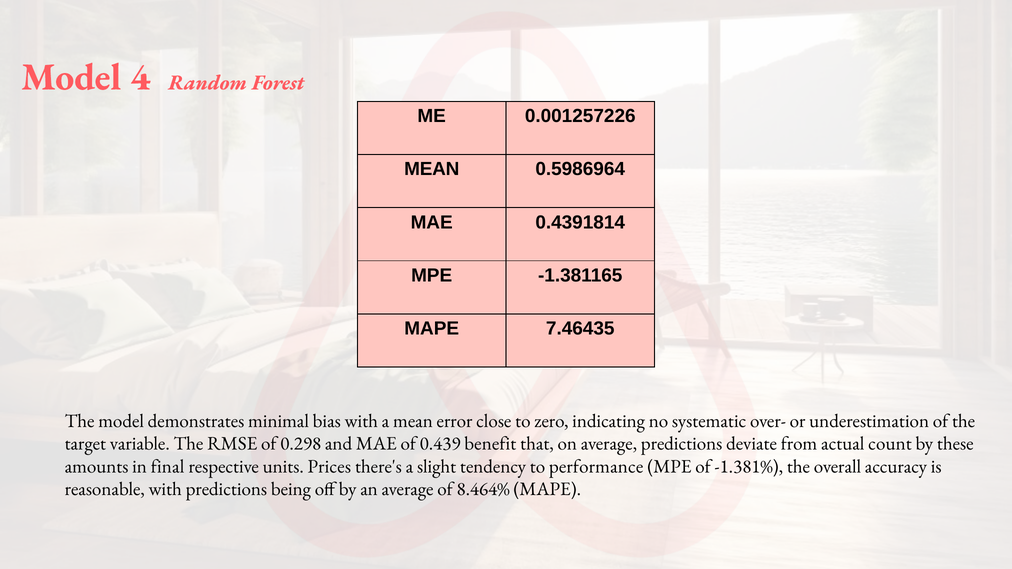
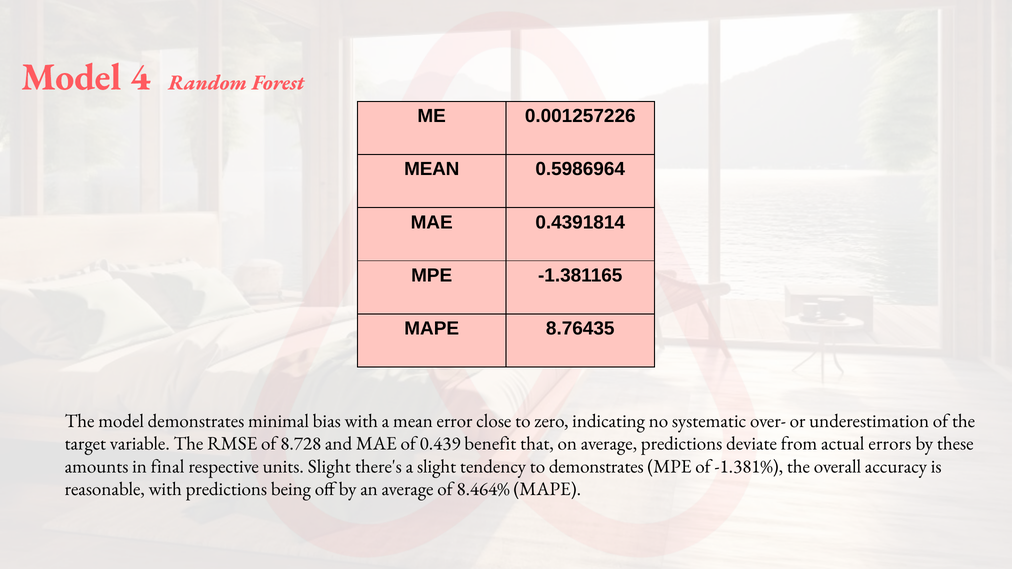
7.46435: 7.46435 -> 8.76435
0.298: 0.298 -> 8.728
count: count -> errors
units Prices: Prices -> Slight
to performance: performance -> demonstrates
